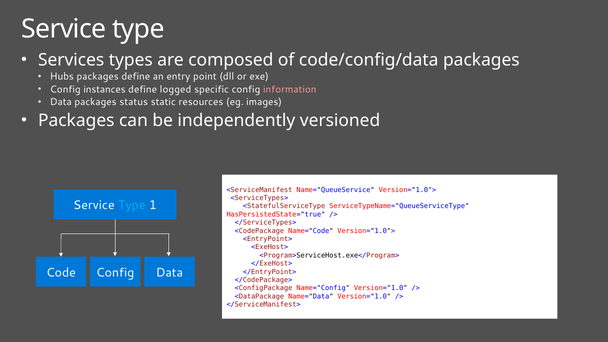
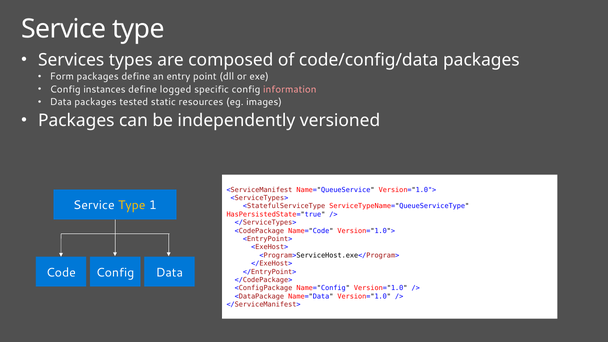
Hubs: Hubs -> Form
status: status -> tested
Type at (132, 205) colour: light blue -> yellow
